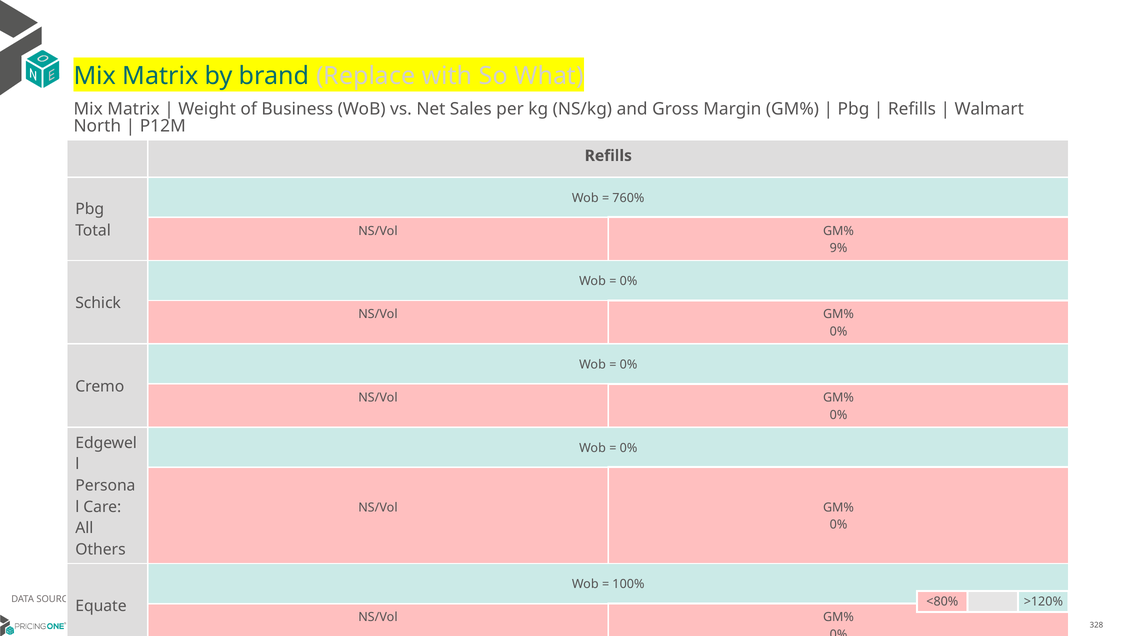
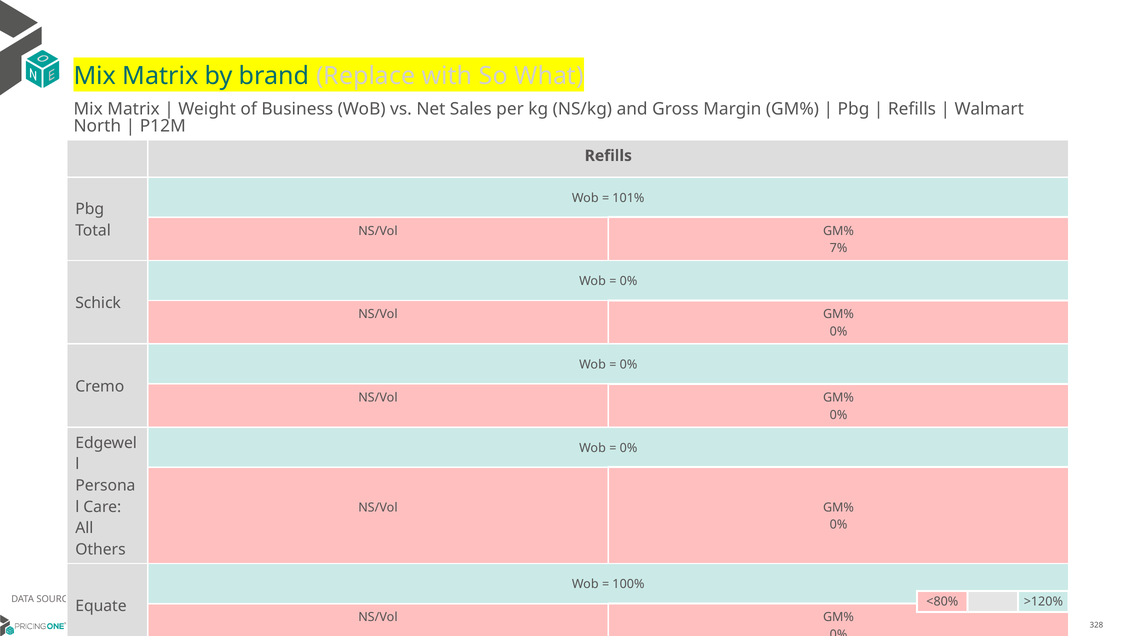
760%: 760% -> 101%
9%: 9% -> 7%
